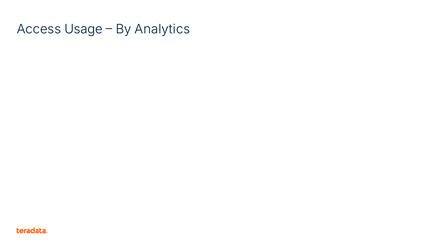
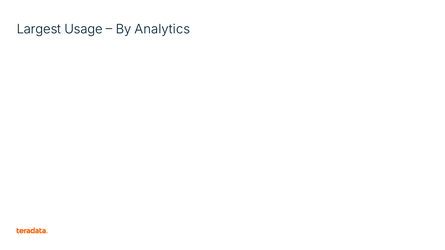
Access: Access -> Largest
